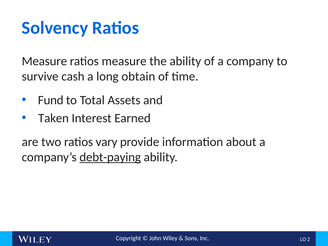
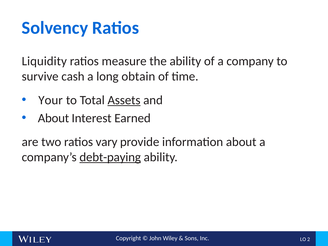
Measure at (44, 61): Measure -> Liquidity
Fund: Fund -> Your
Assets underline: none -> present
Taken at (53, 118): Taken -> About
